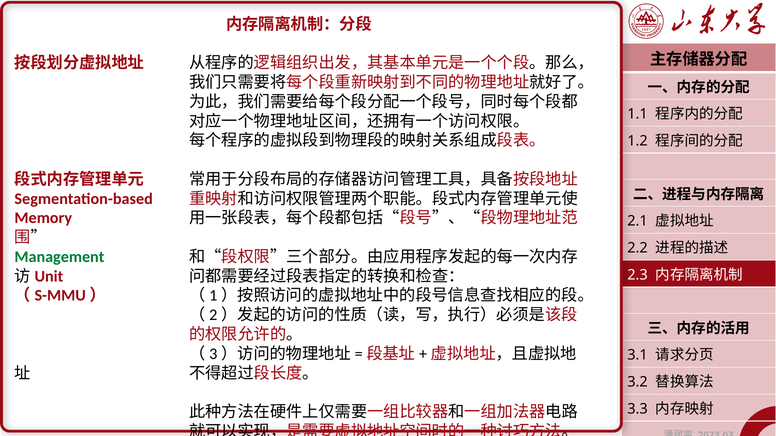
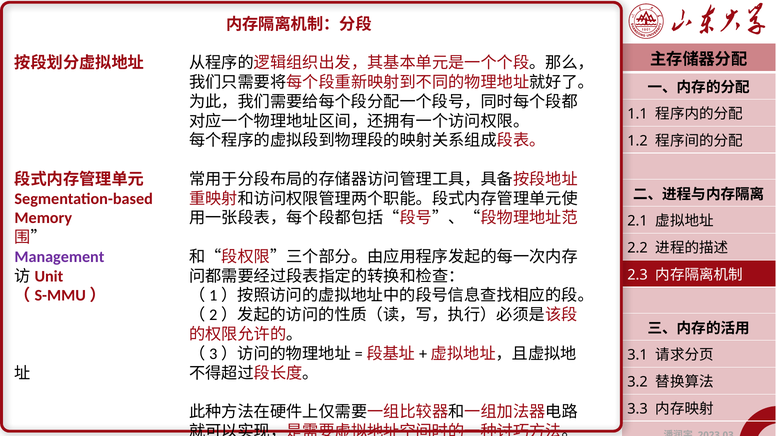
Management colour: green -> purple
